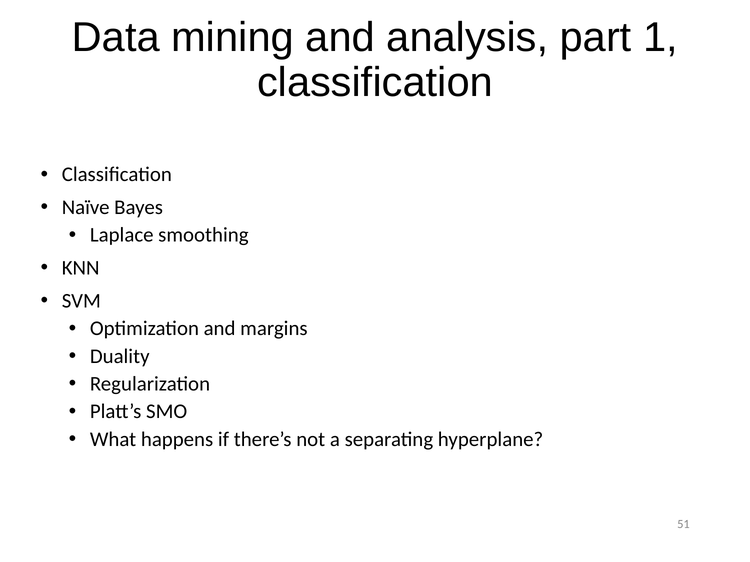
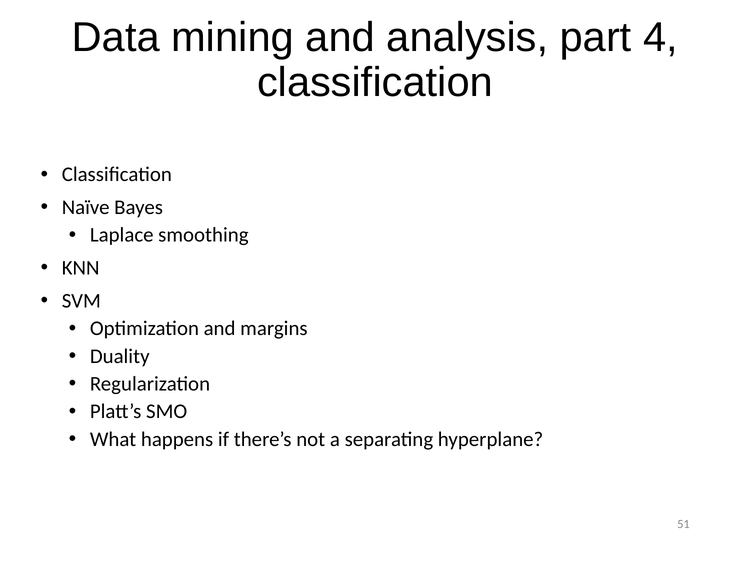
1: 1 -> 4
